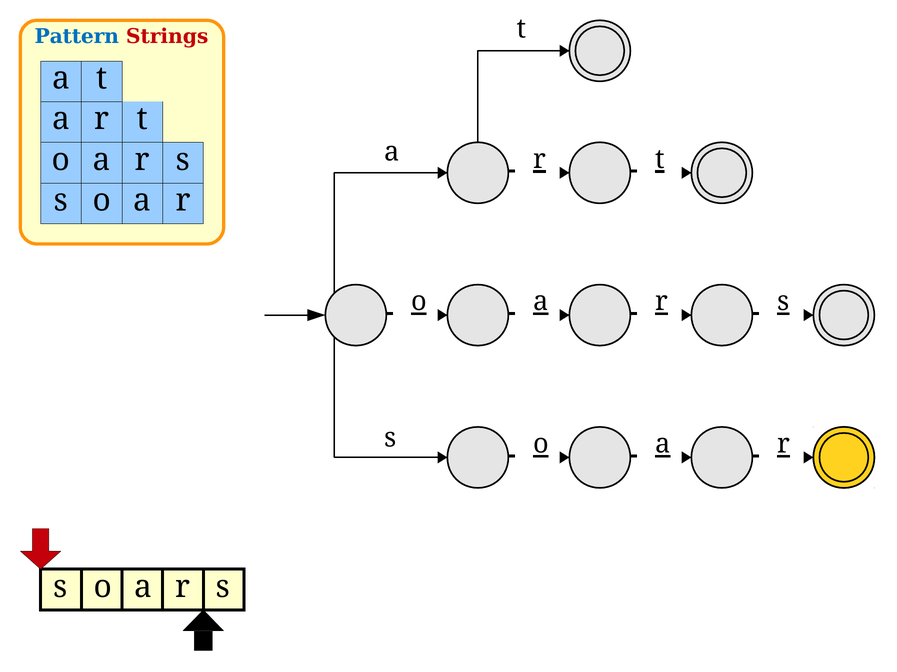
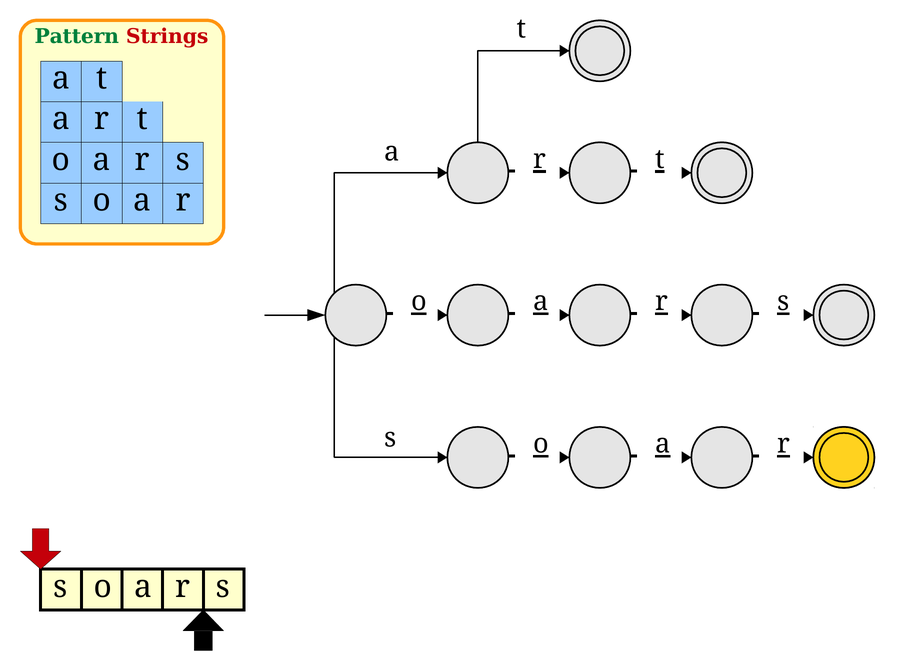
Pattern colour: blue -> green
